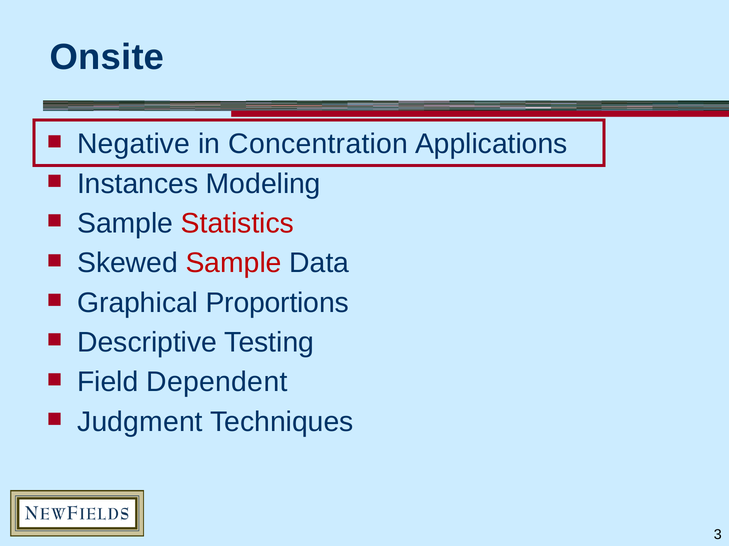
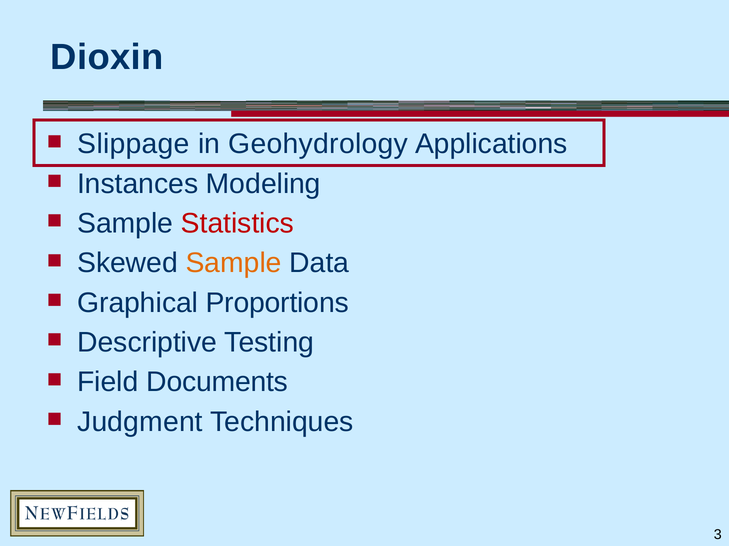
Onsite: Onsite -> Dioxin
Negative: Negative -> Slippage
Concentration: Concentration -> Geohydrology
Sample at (234, 263) colour: red -> orange
Dependent: Dependent -> Documents
